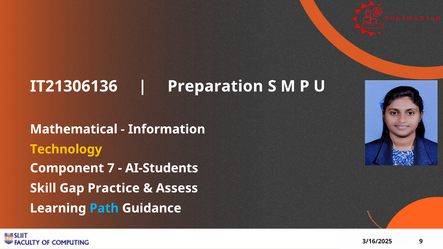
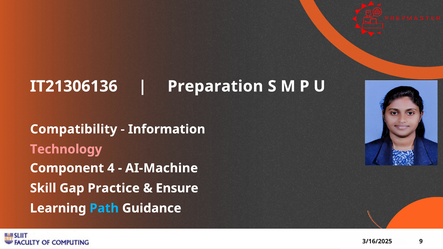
Mathematical: Mathematical -> Compatibility
Technology colour: yellow -> pink
7: 7 -> 4
AI-Students: AI-Students -> AI-Machine
Assess: Assess -> Ensure
